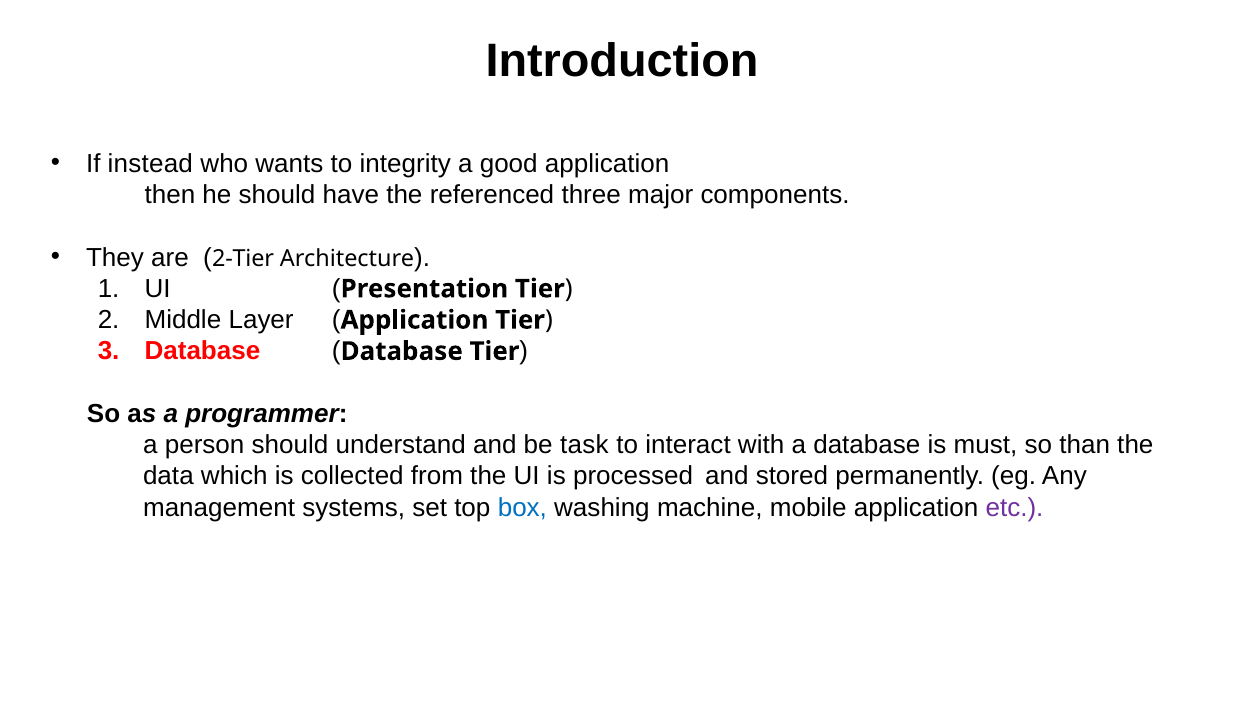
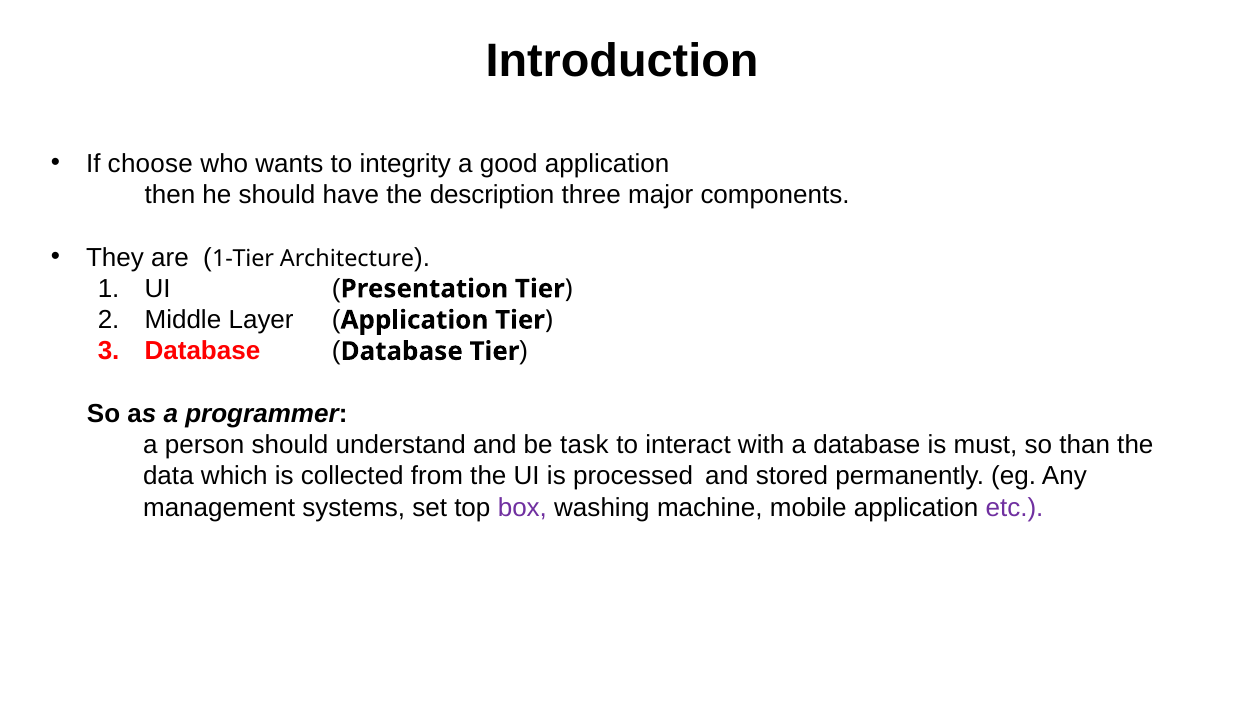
instead: instead -> choose
referenced: referenced -> description
2-Tier: 2-Tier -> 1-Tier
box colour: blue -> purple
